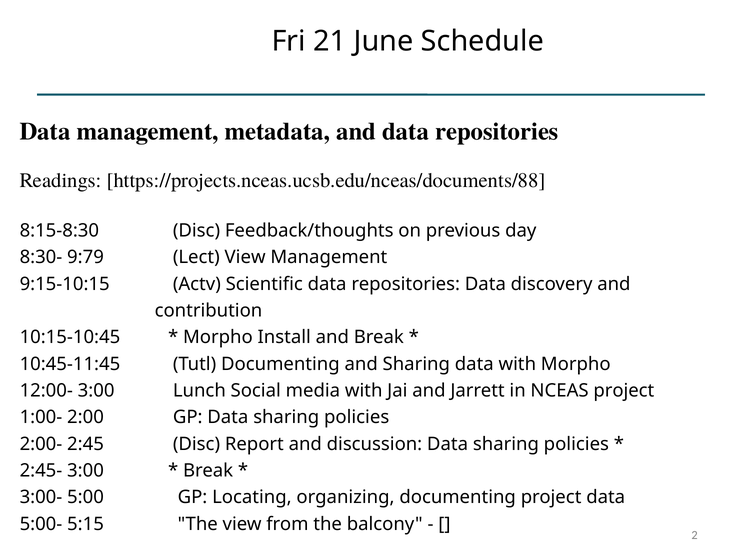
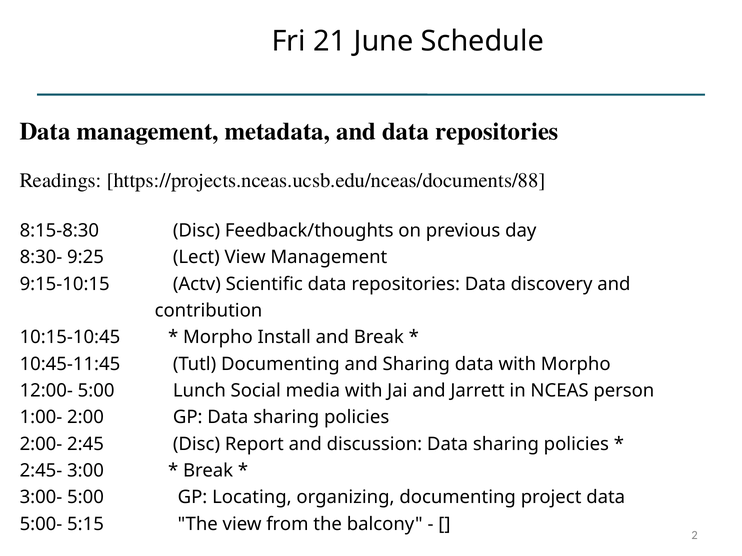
9:79: 9:79 -> 9:25
12:00- 3:00: 3:00 -> 5:00
NCEAS project: project -> person
